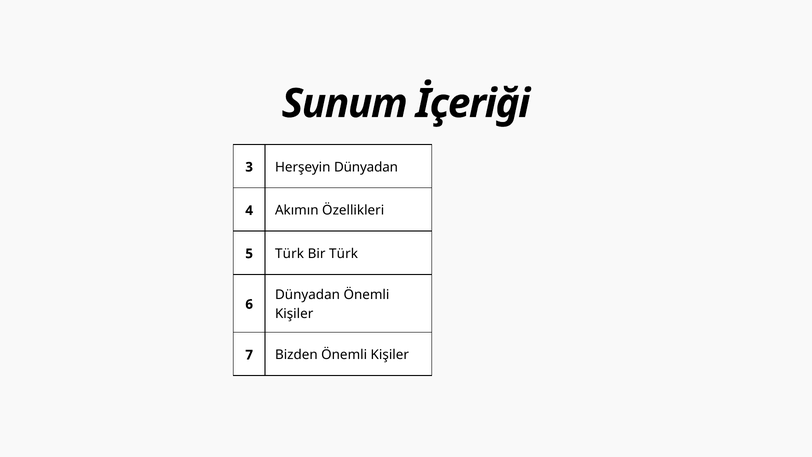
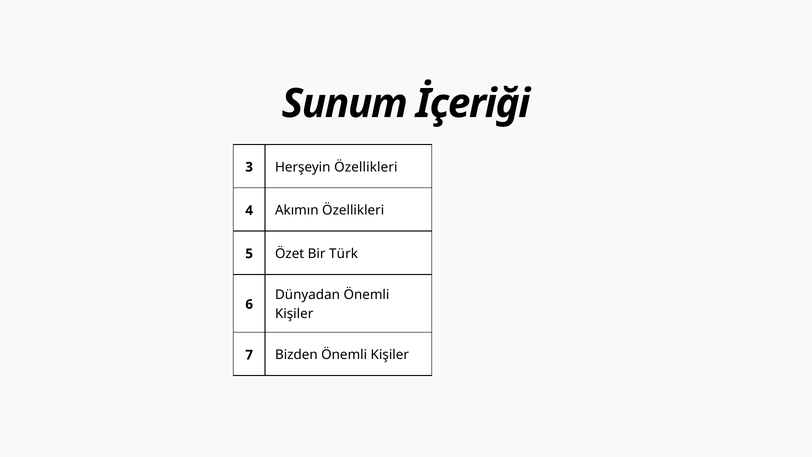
Herşeyin Dünyadan: Dünyadan -> Özellikleri
5 Türk: Türk -> Özet
